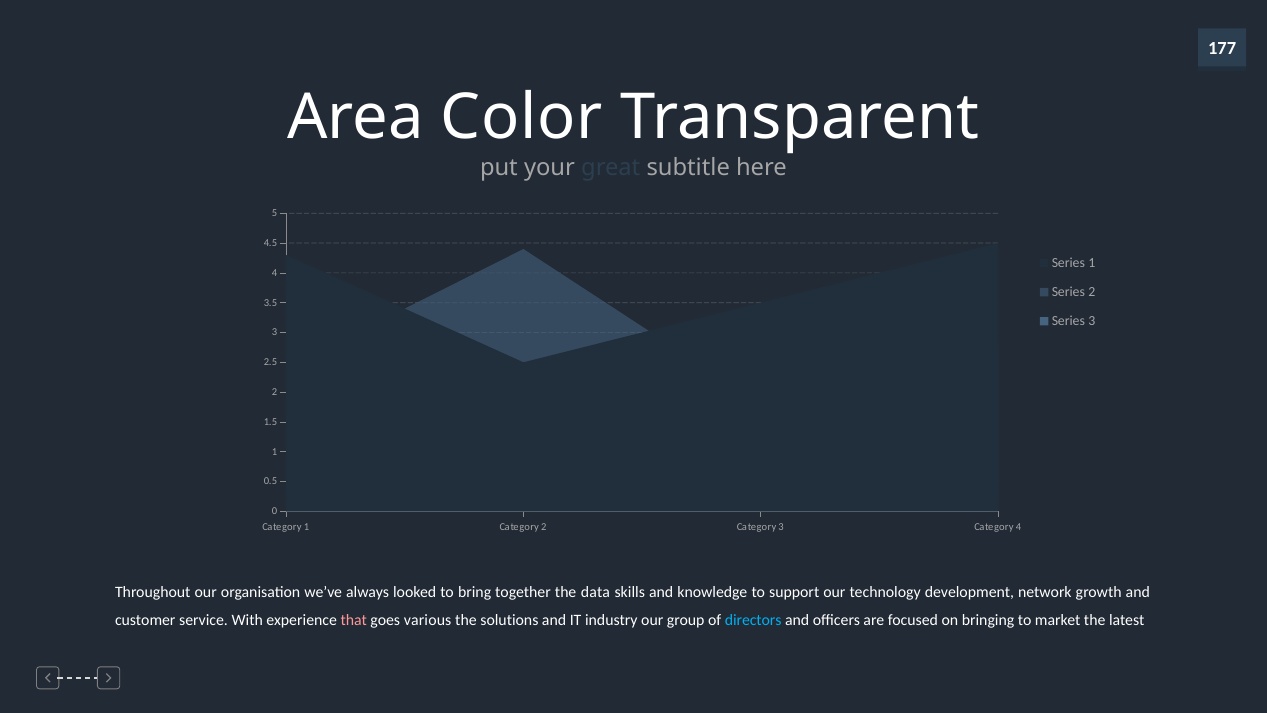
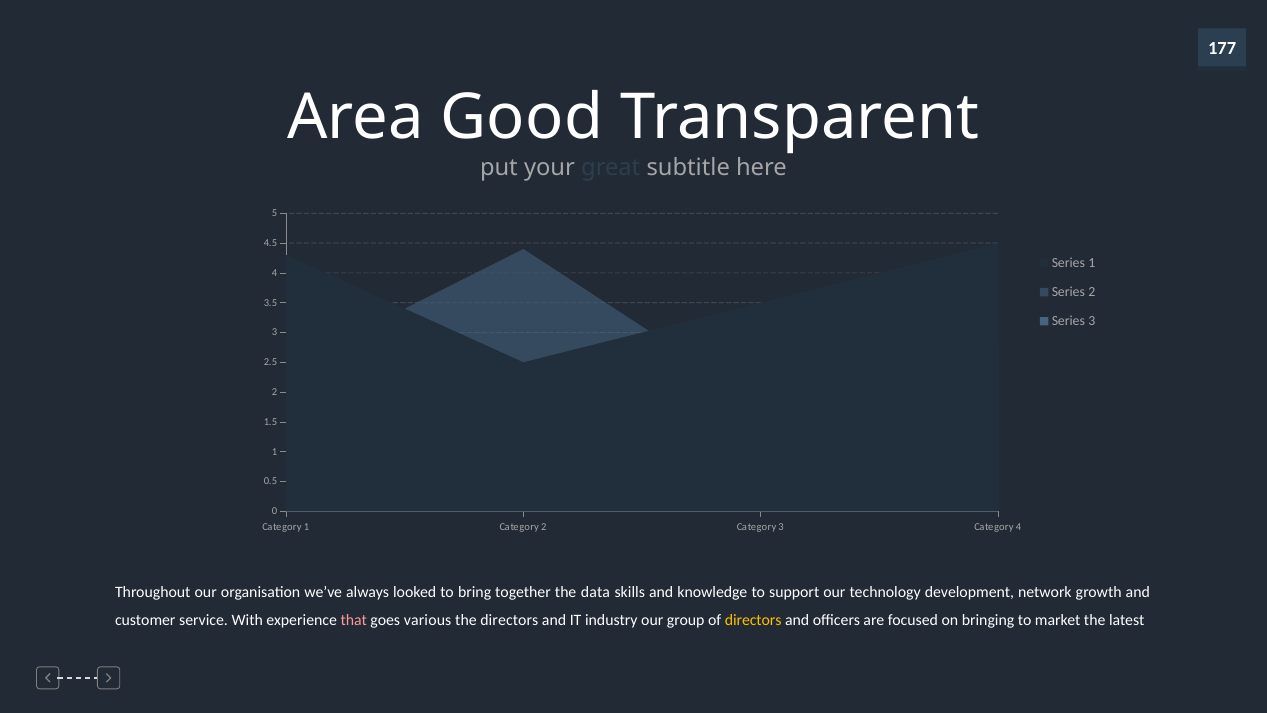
Color: Color -> Good
the solutions: solutions -> directors
directors at (753, 620) colour: light blue -> yellow
